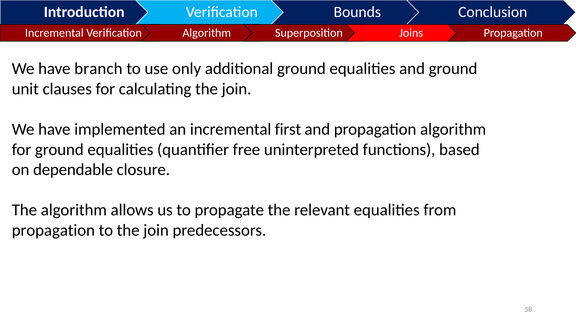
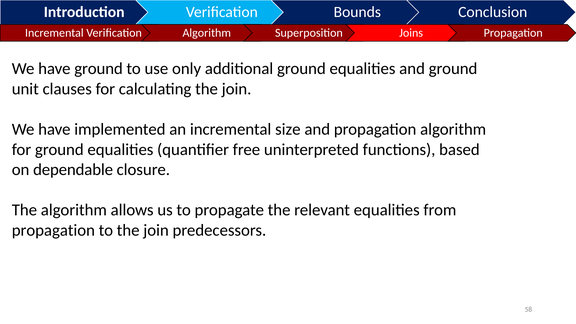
have branch: branch -> ground
first: first -> size
